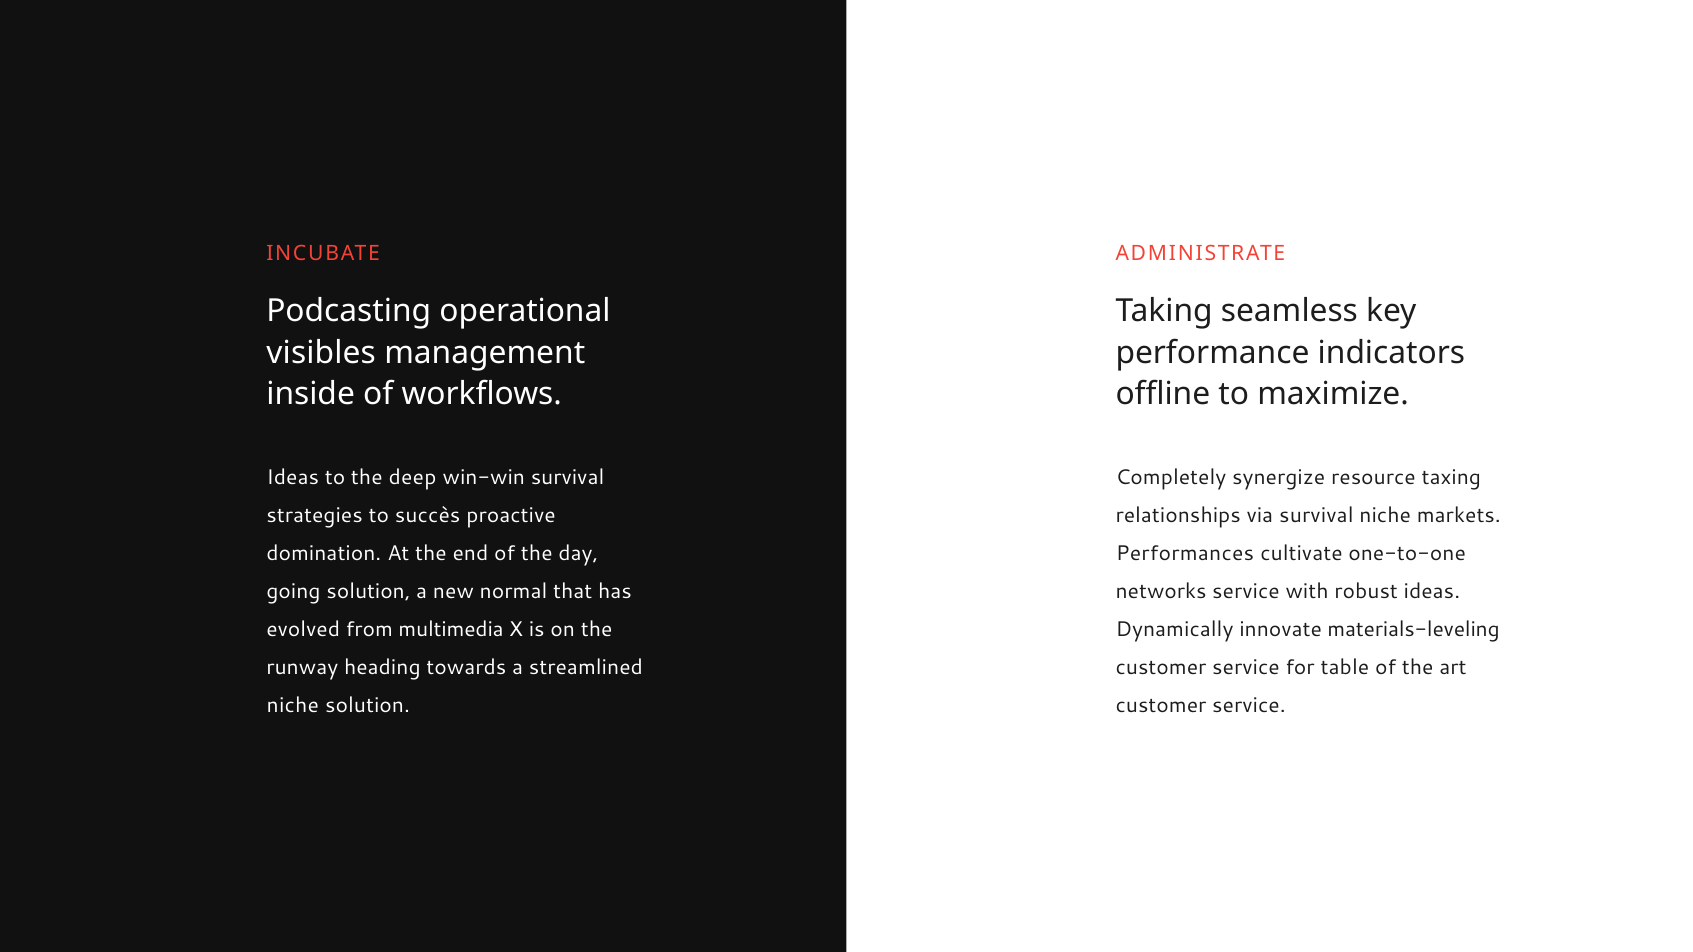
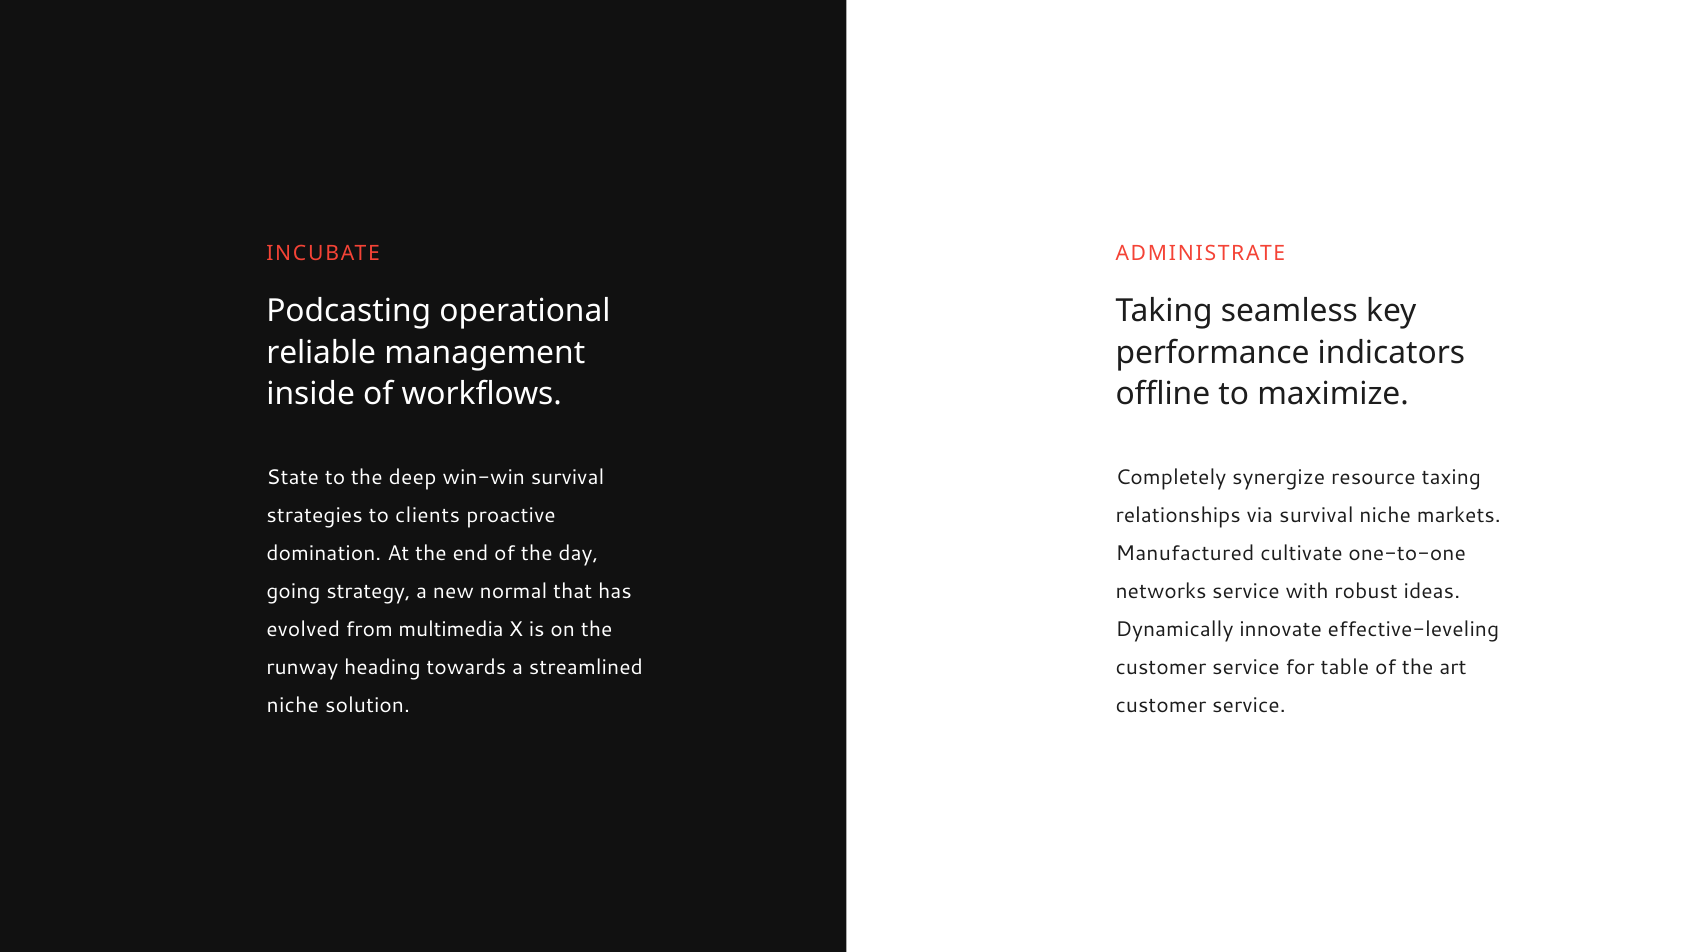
visibles: visibles -> reliable
Ideas at (293, 477): Ideas -> State
succès: succès -> clients
Performances: Performances -> Manufactured
going solution: solution -> strategy
materials-leveling: materials-leveling -> effective-leveling
